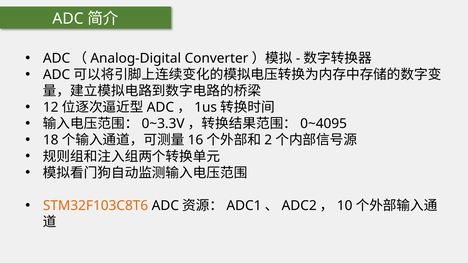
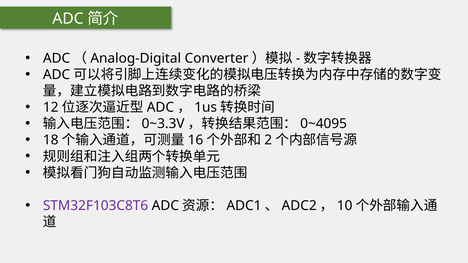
STM32F103C8T6 colour: orange -> purple
